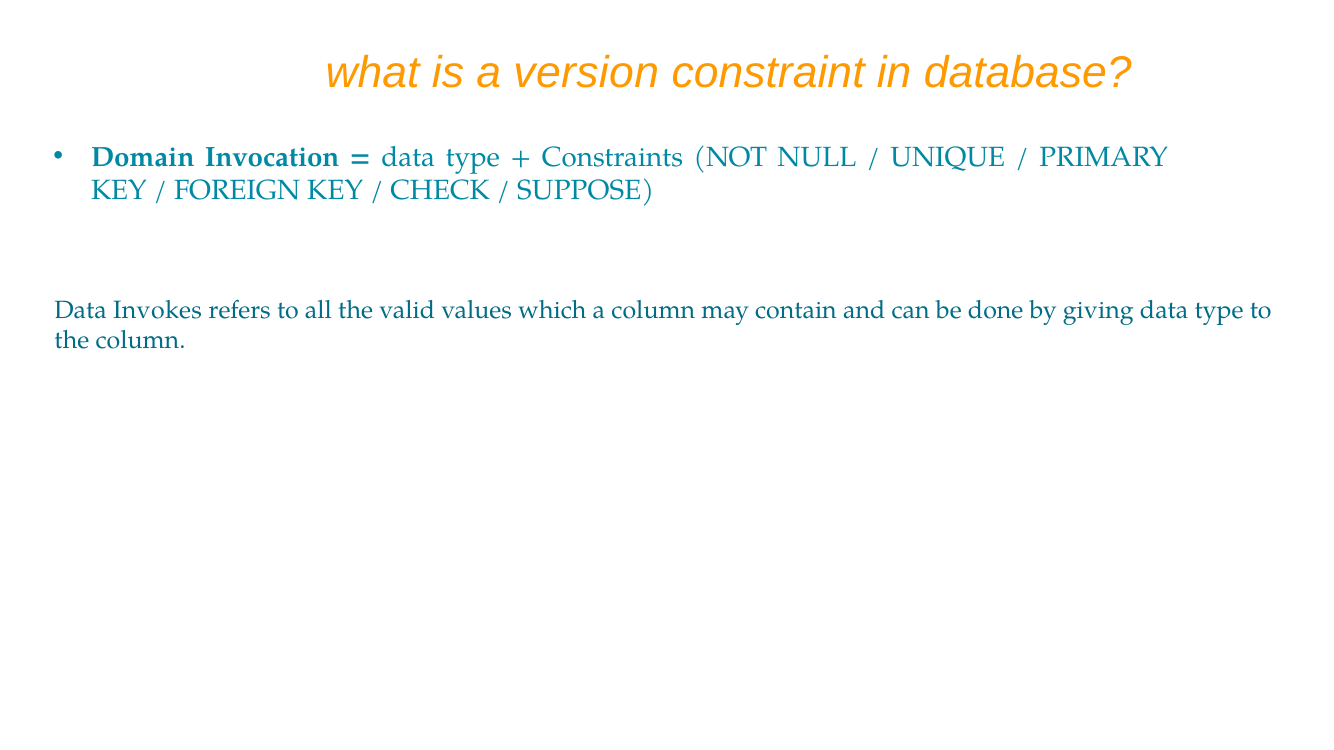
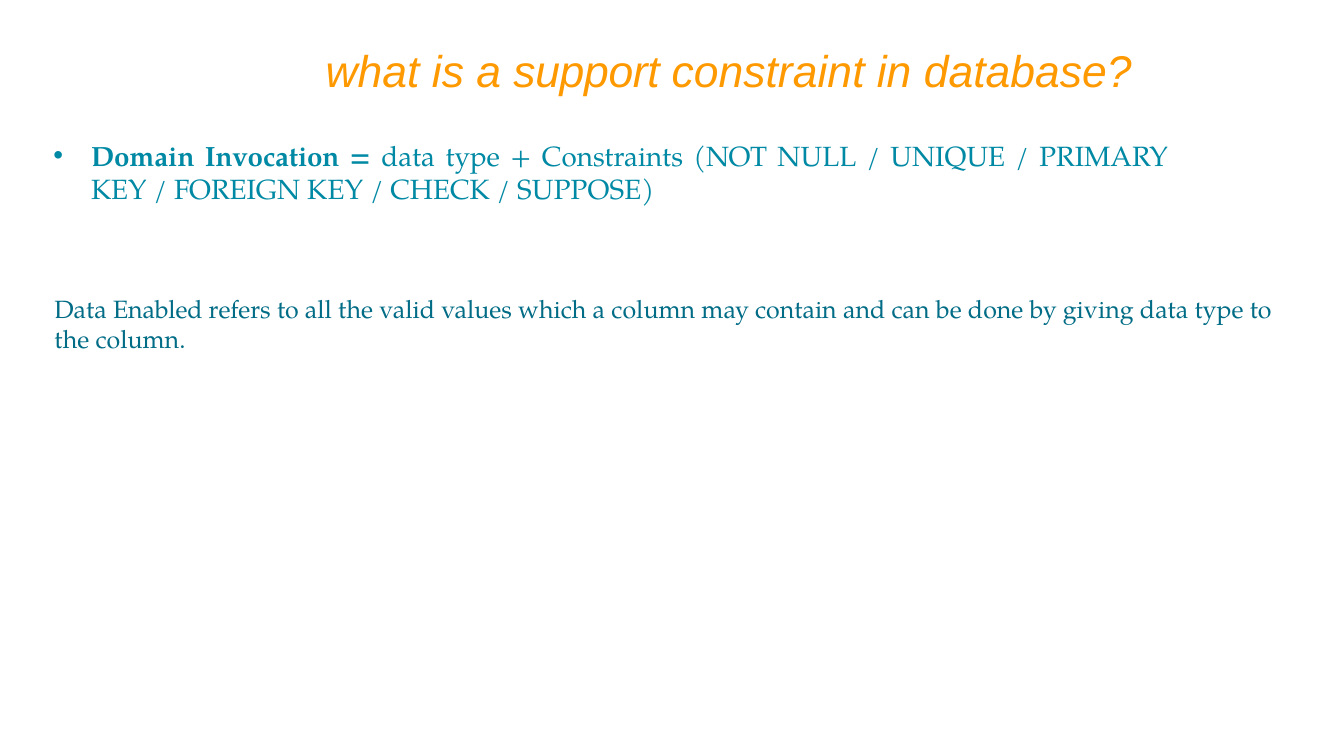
version: version -> support
Invokes: Invokes -> Enabled
